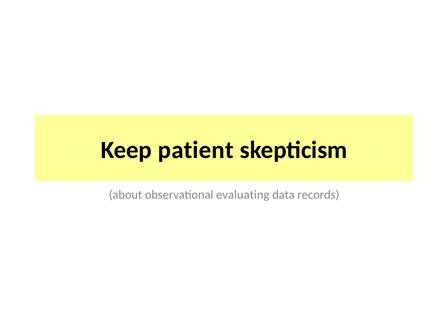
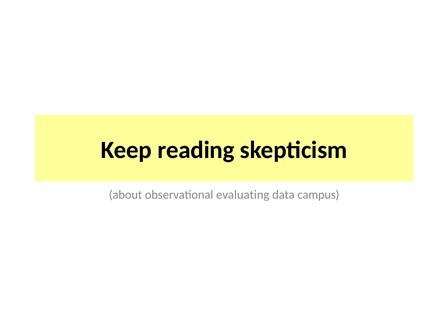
patient: patient -> reading
records: records -> campus
